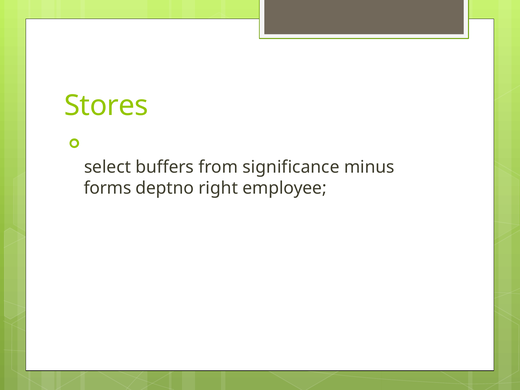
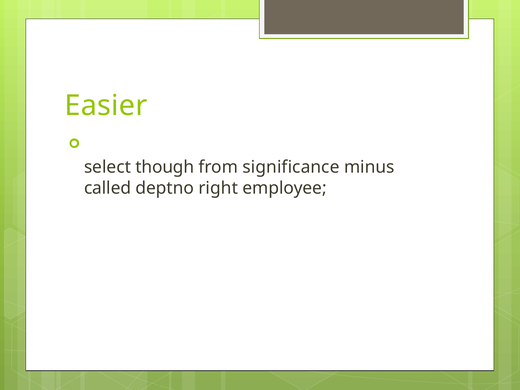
Stores: Stores -> Easier
buffers: buffers -> though
forms: forms -> called
